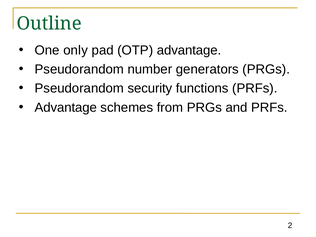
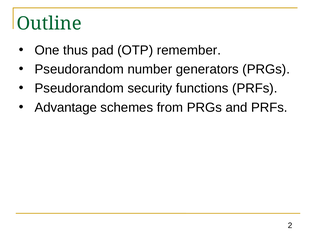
only: only -> thus
OTP advantage: advantage -> remember
